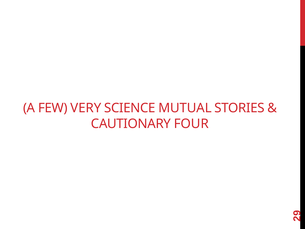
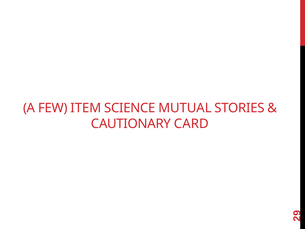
VERY: VERY -> ITEM
FOUR: FOUR -> CARD
